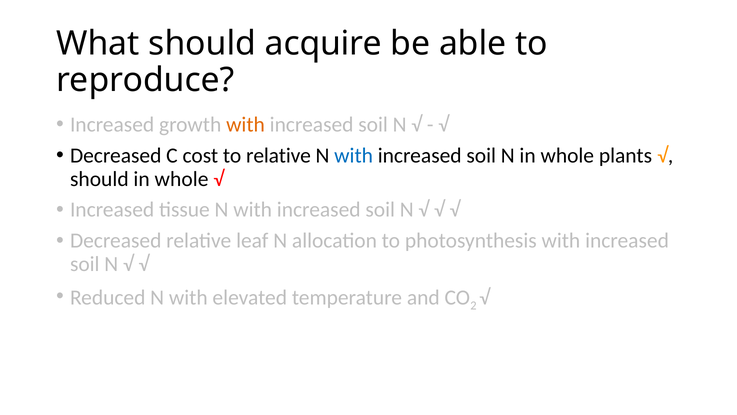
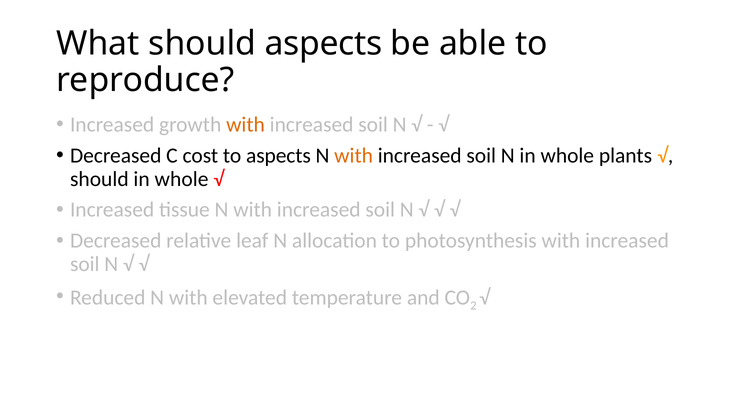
should acquire: acquire -> aspects
to relative: relative -> aspects
with at (354, 156) colour: blue -> orange
